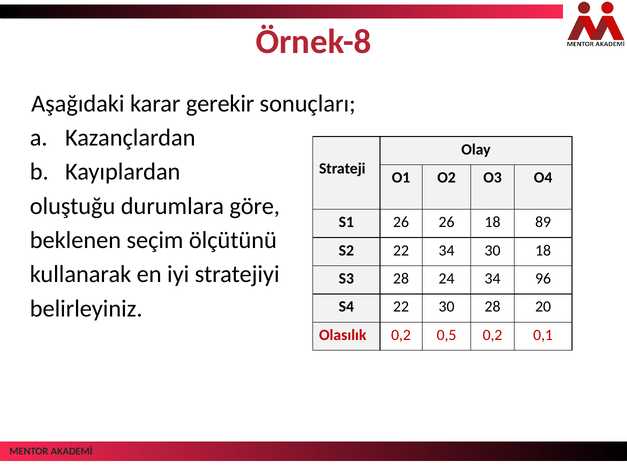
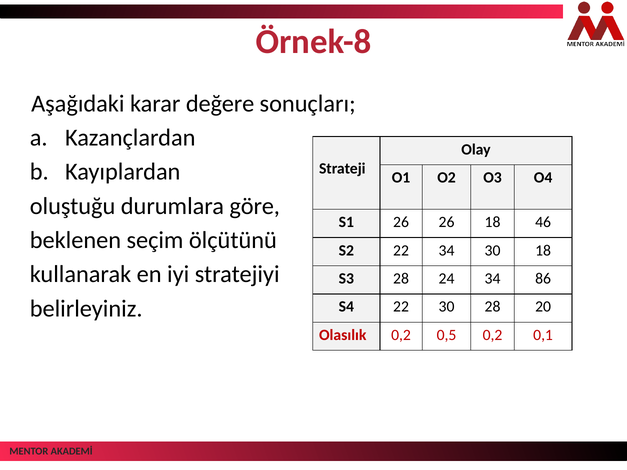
gerekir: gerekir -> değere
89: 89 -> 46
96: 96 -> 86
